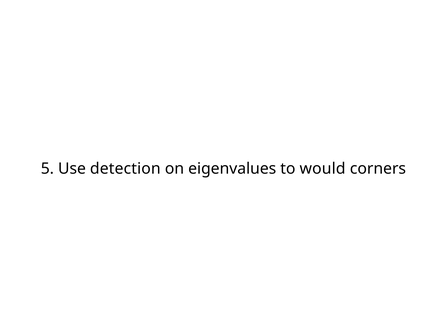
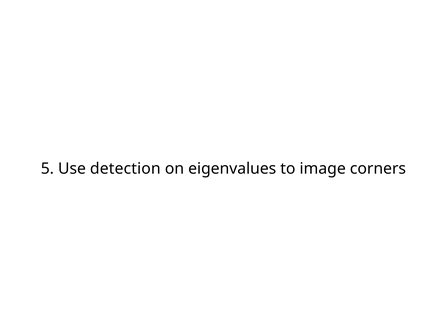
would: would -> image
